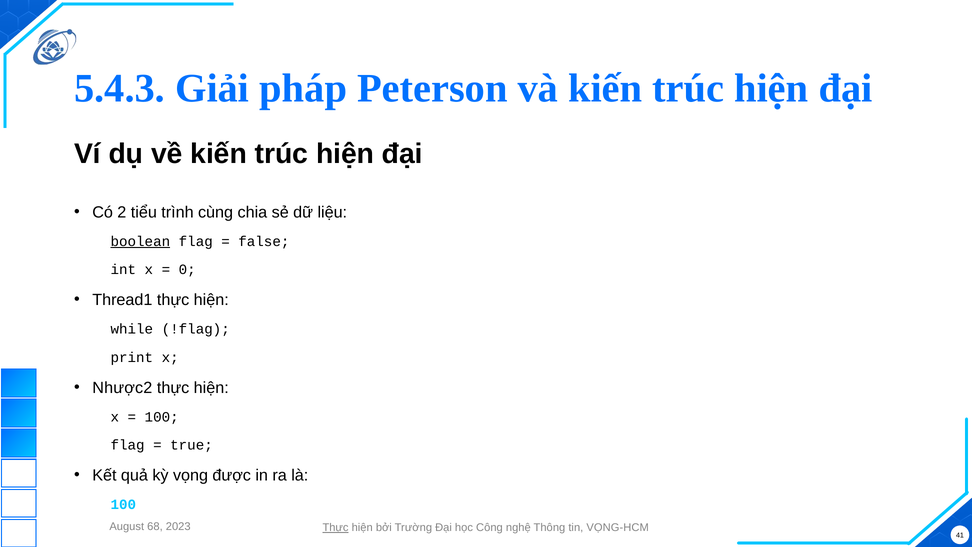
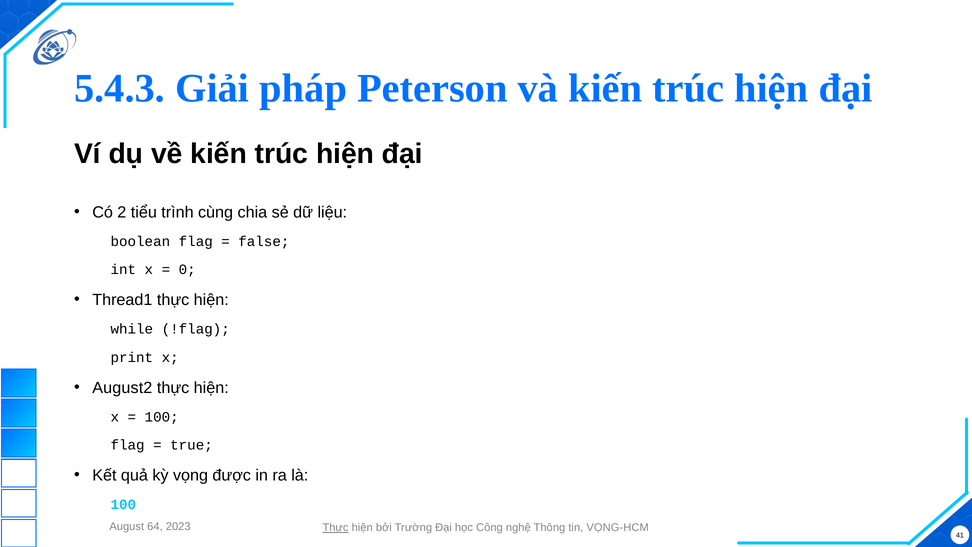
boolean underline: present -> none
Nhược2: Nhược2 -> August2
68: 68 -> 64
